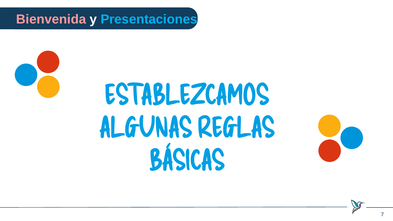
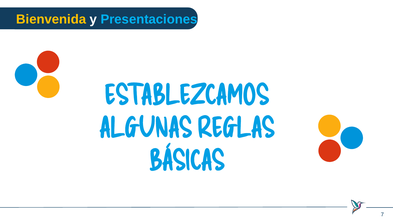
Bienvenida colour: pink -> yellow
